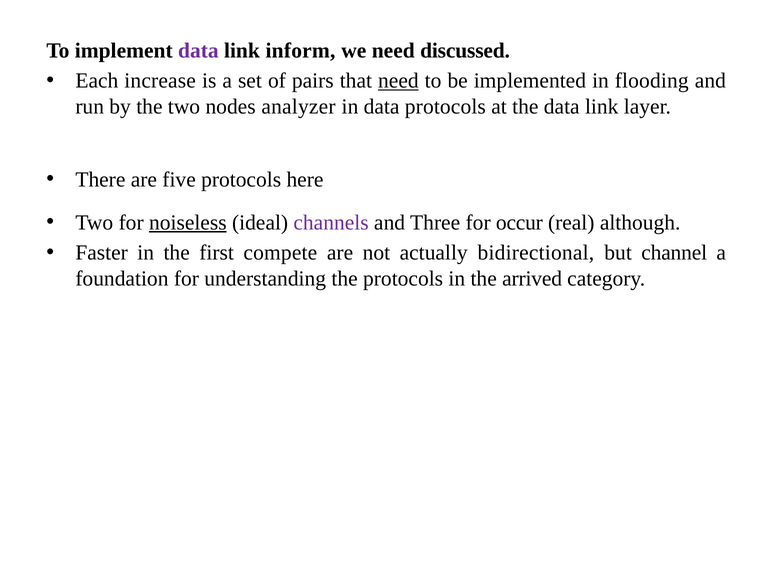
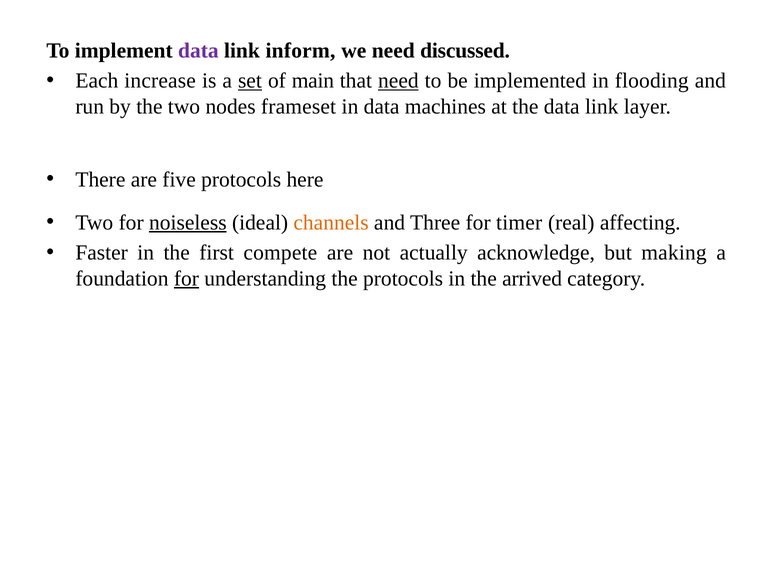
set underline: none -> present
pairs: pairs -> main
analyzer: analyzer -> frameset
data protocols: protocols -> machines
channels colour: purple -> orange
occur: occur -> timer
although: although -> affecting
bidirectional: bidirectional -> acknowledge
channel: channel -> making
for at (186, 278) underline: none -> present
